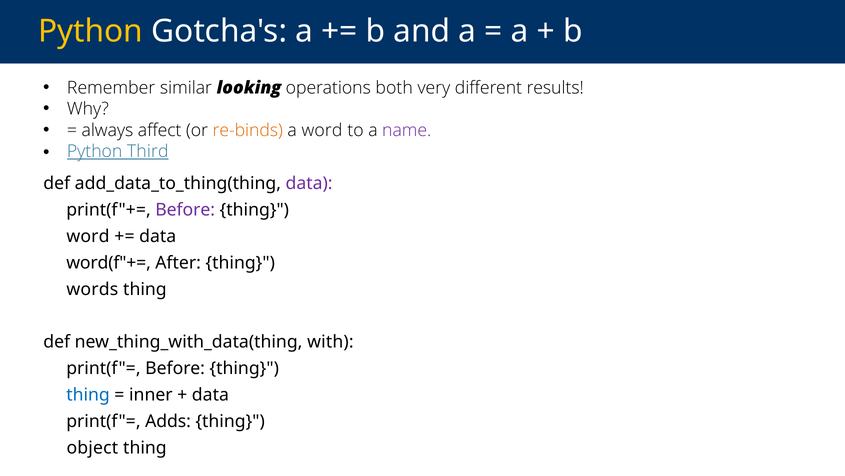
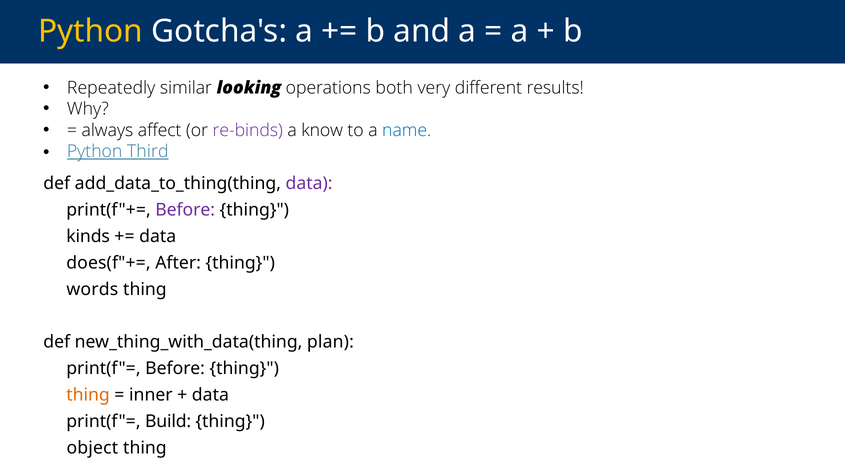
Remember: Remember -> Repeatedly
re-binds colour: orange -> purple
a word: word -> know
name colour: purple -> blue
word at (88, 236): word -> kinds
word(f"+=: word(f"+= -> does(f"+=
with: with -> plan
thing at (88, 395) colour: blue -> orange
Adds: Adds -> Build
